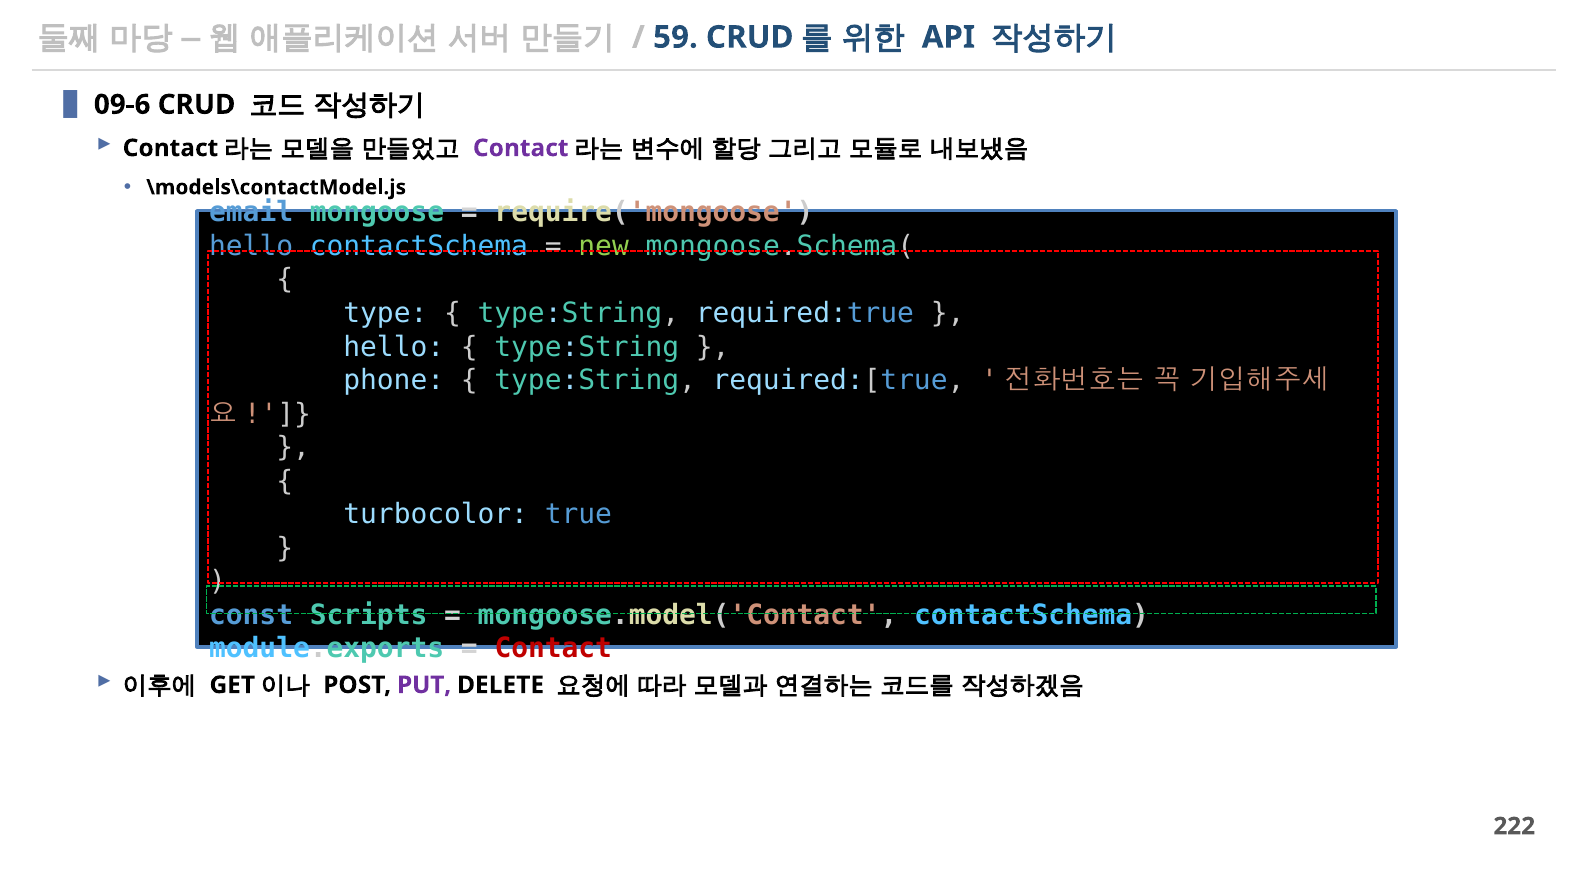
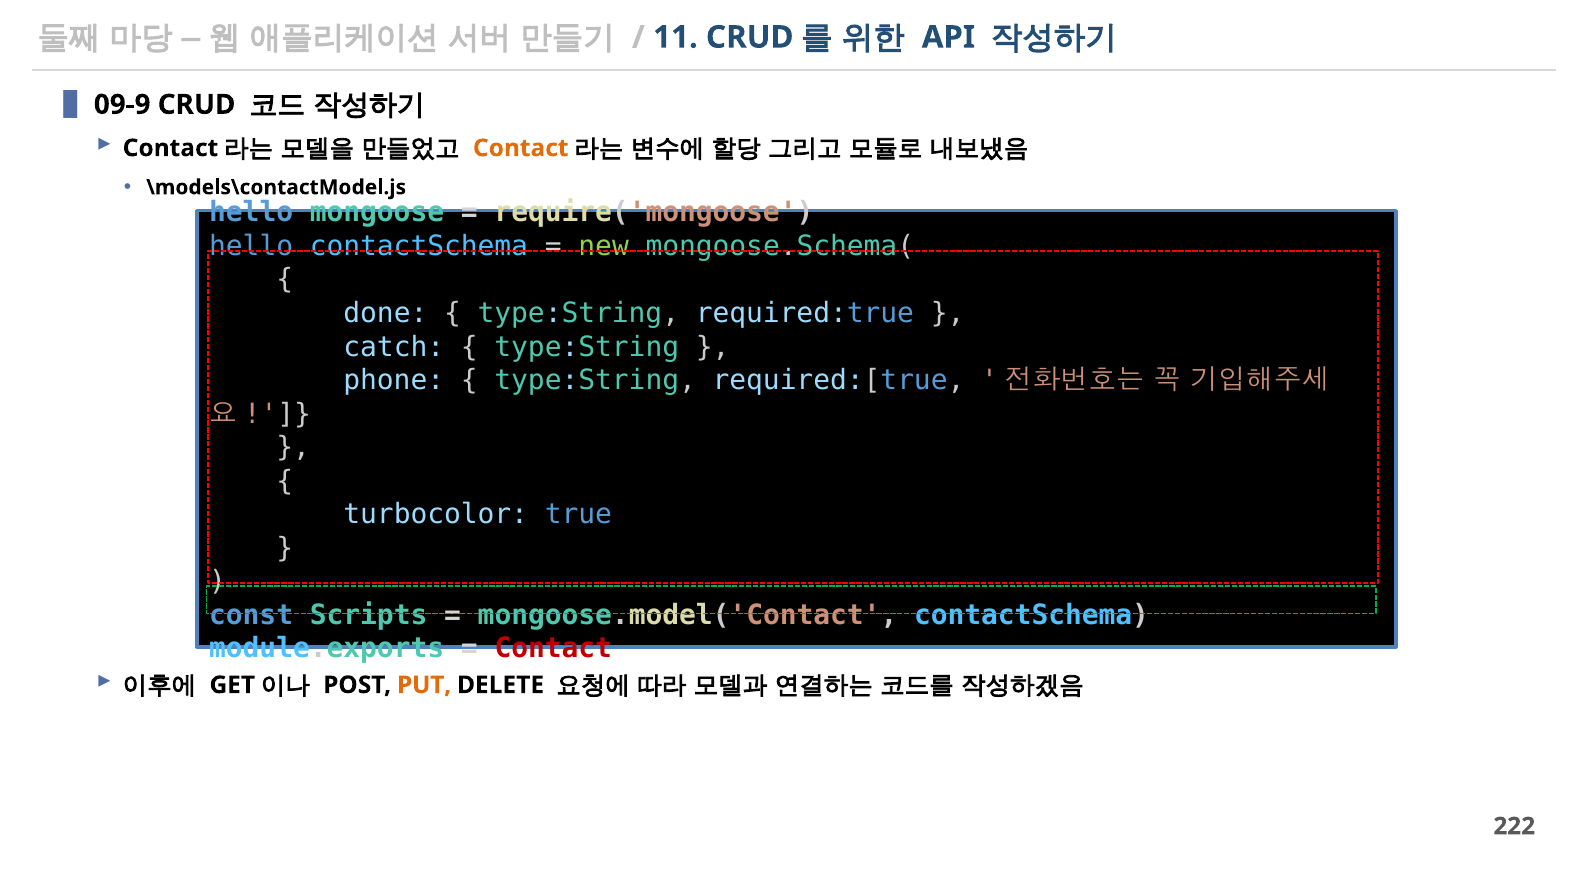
59: 59 -> 11
09-6: 09-6 -> 09-9
Contact at (521, 148) colour: purple -> orange
email at (251, 213): email -> hello
type: type -> done
hello at (394, 347): hello -> catch
PUT colour: purple -> orange
